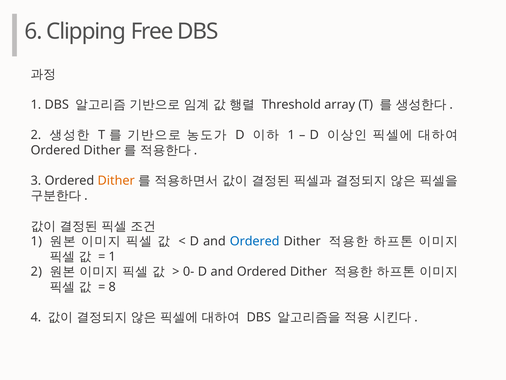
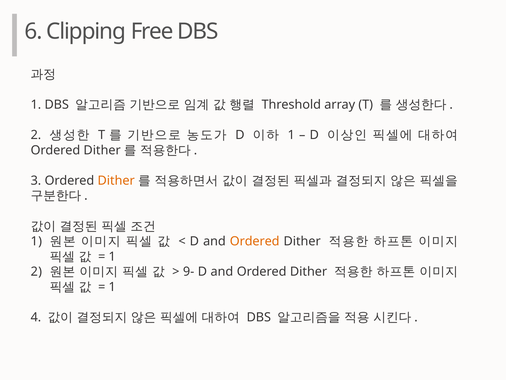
Ordered at (255, 241) colour: blue -> orange
0-: 0- -> 9-
8 at (112, 287): 8 -> 1
